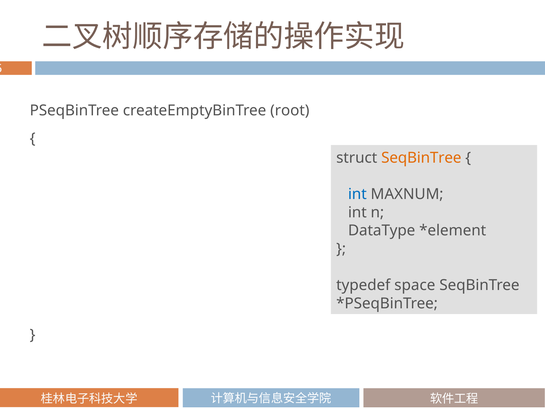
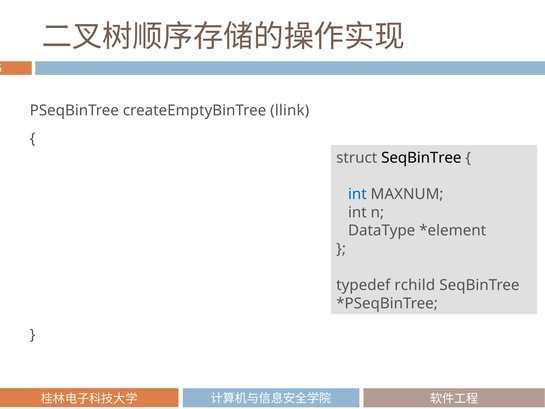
root: root -> llink
SeqBinTree at (421, 158) colour: orange -> black
space: space -> rchild
